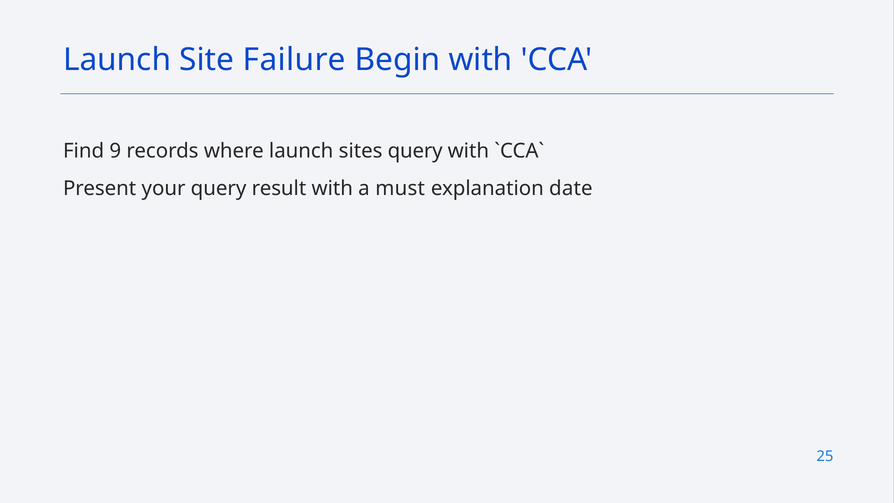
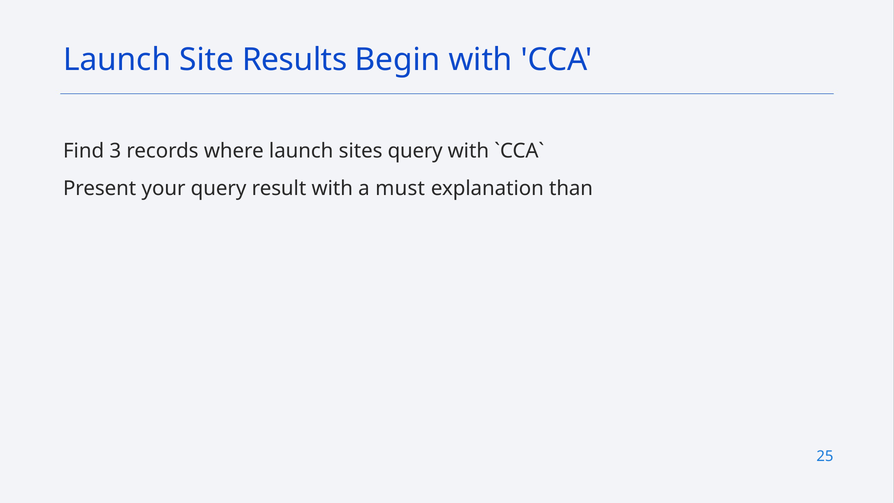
Failure: Failure -> Results
9: 9 -> 3
date: date -> than
